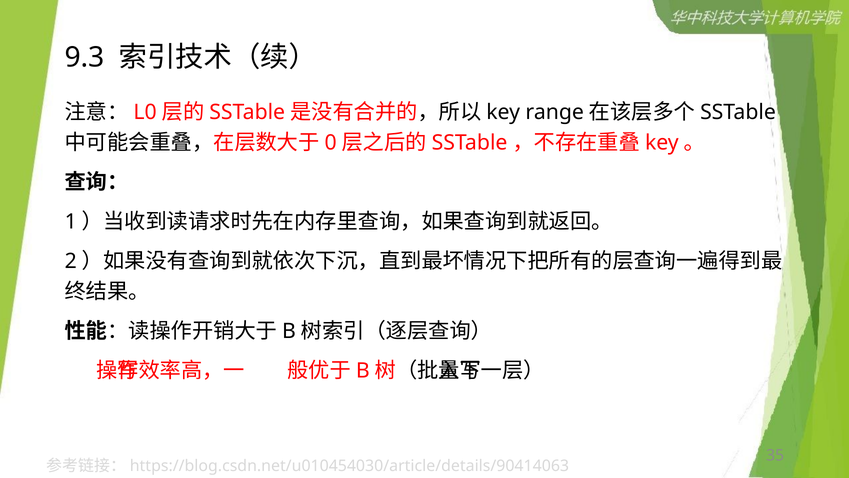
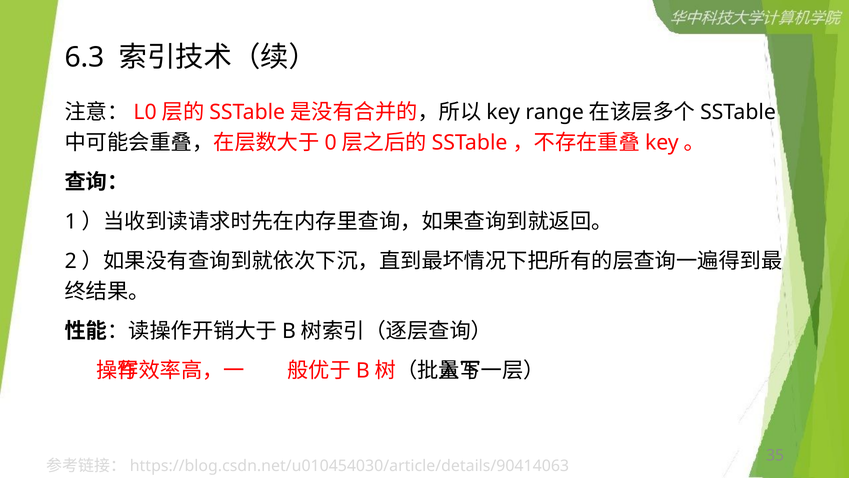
9.3: 9.3 -> 6.3
